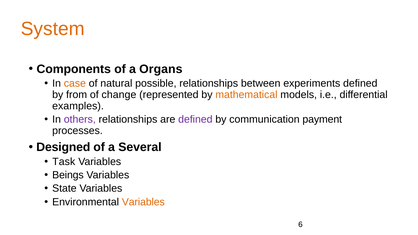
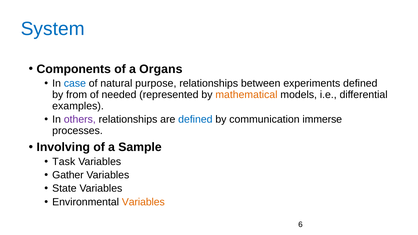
System colour: orange -> blue
case colour: orange -> blue
possible: possible -> purpose
change: change -> needed
defined at (195, 120) colour: purple -> blue
payment: payment -> immerse
Designed: Designed -> Involving
Several: Several -> Sample
Beings: Beings -> Gather
